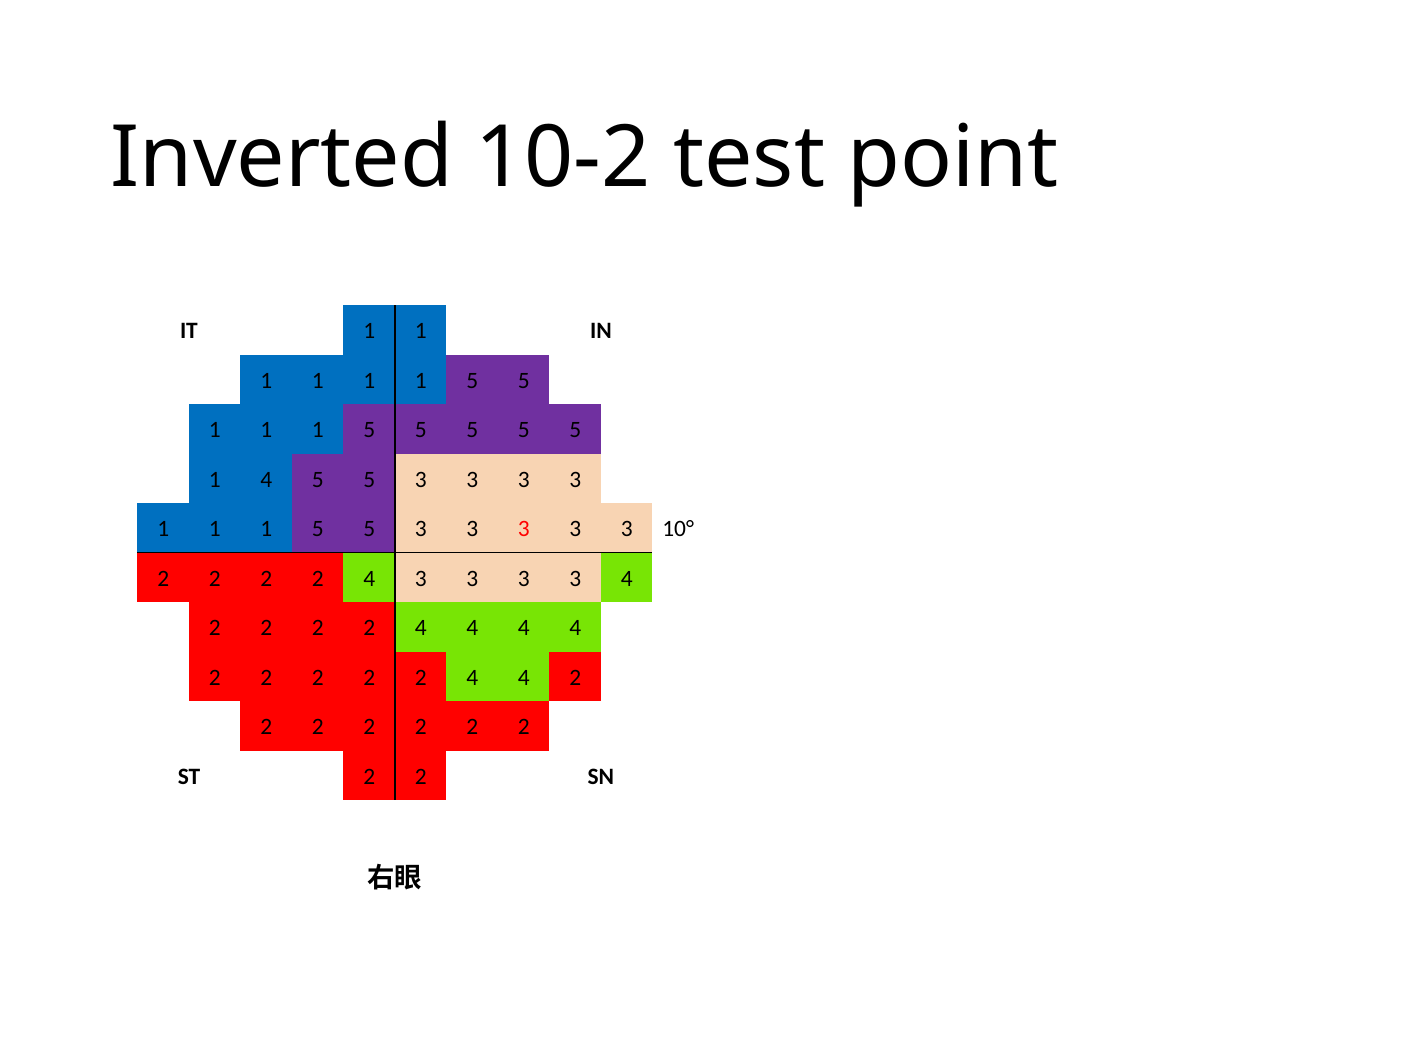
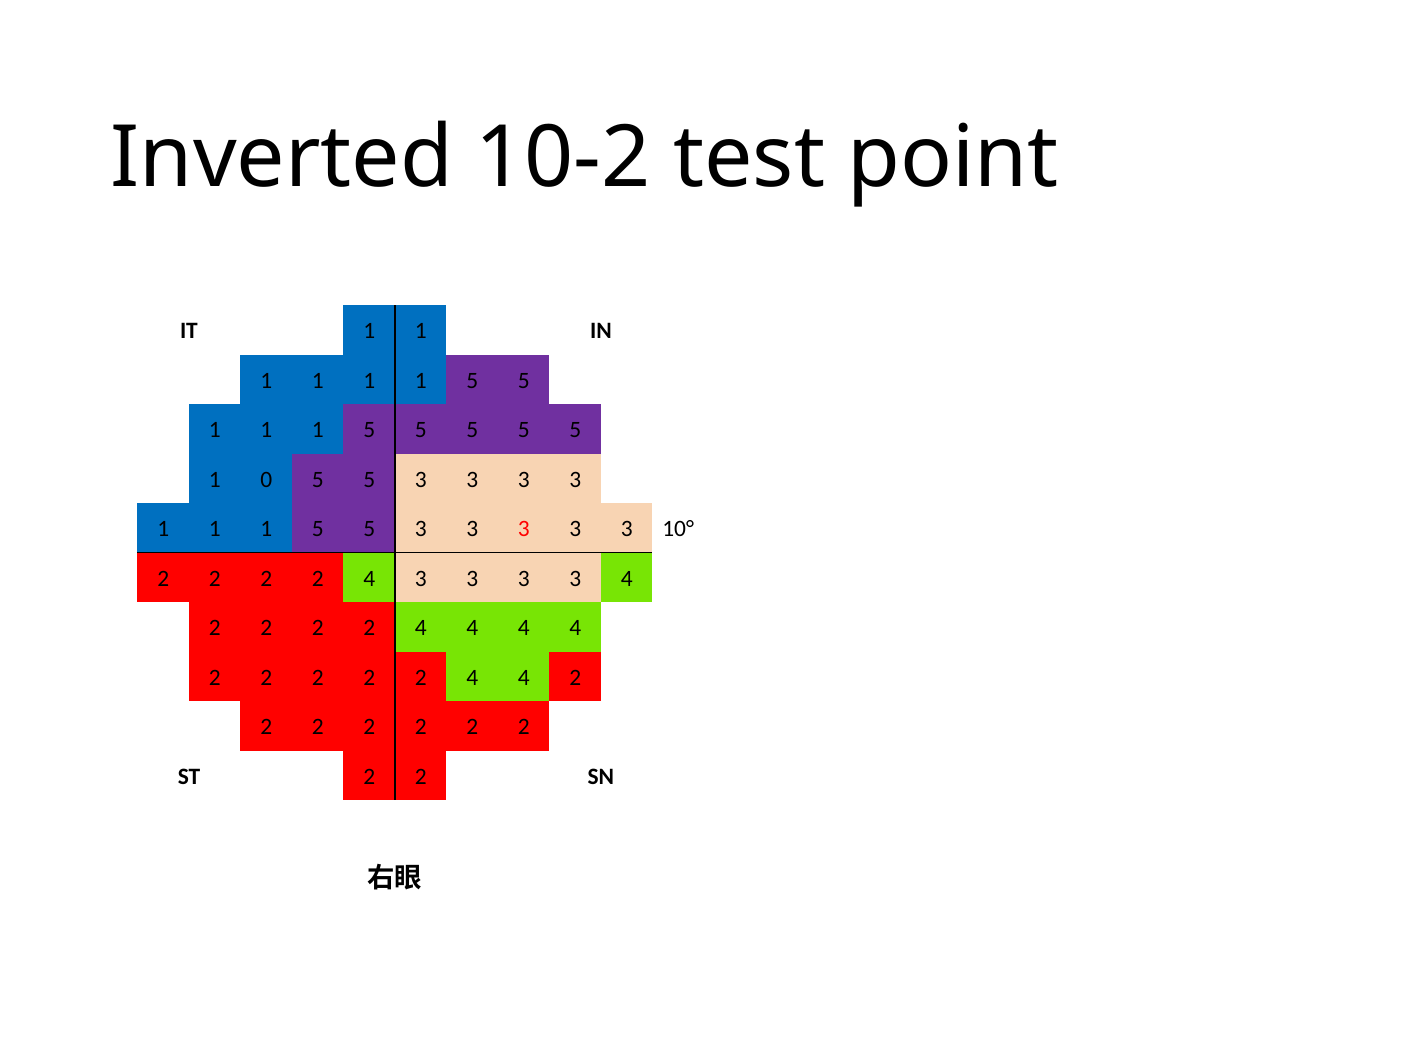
1 4: 4 -> 0
